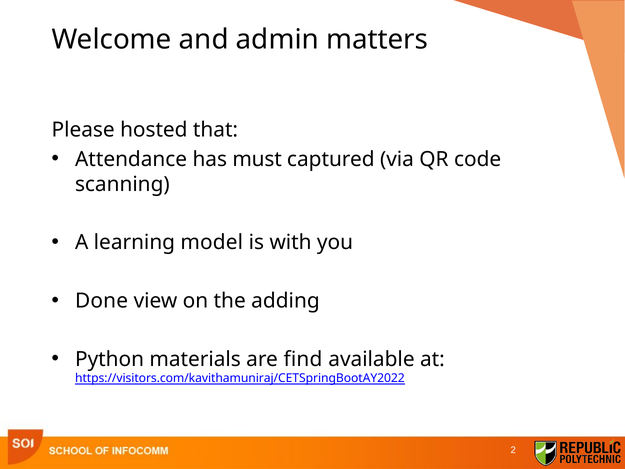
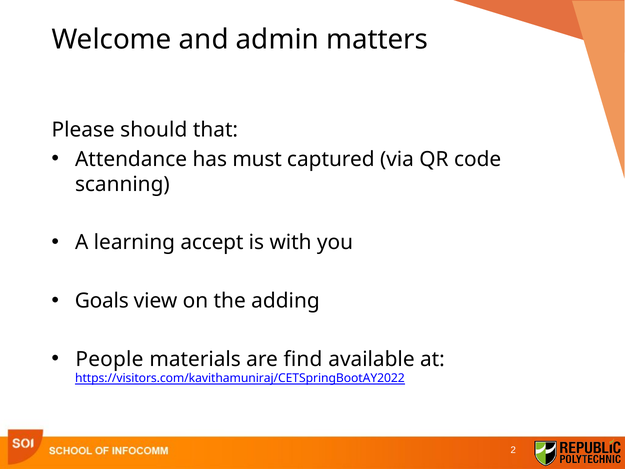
hosted: hosted -> should
model: model -> accept
Done: Done -> Goals
Python: Python -> People
